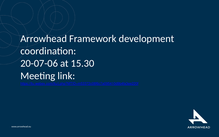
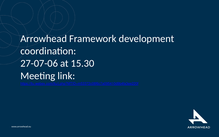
20-07-06: 20-07-06 -> 27-07-06
